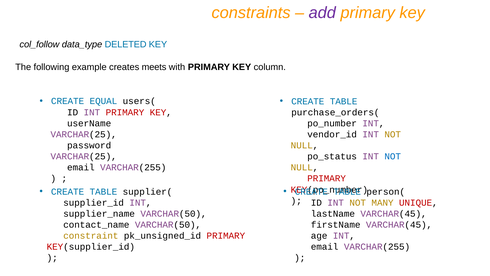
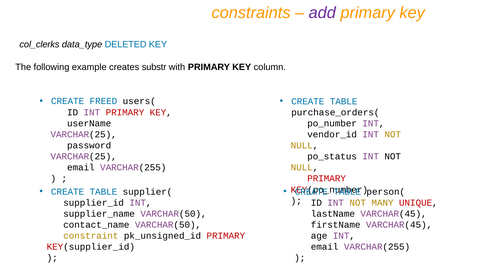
col_follow: col_follow -> col_clerks
meets: meets -> substr
EQUAL: EQUAL -> FREED
NOT at (393, 156) colour: blue -> black
